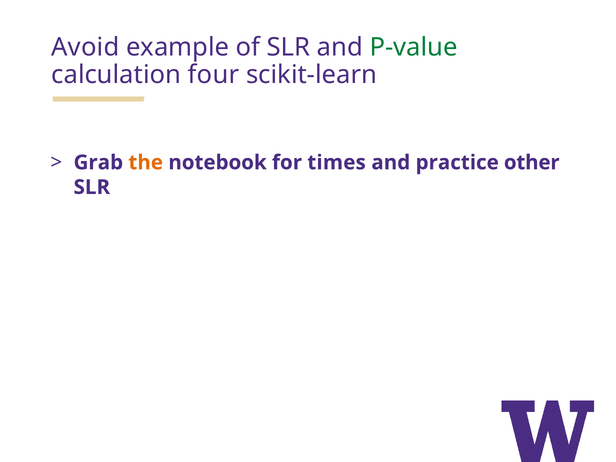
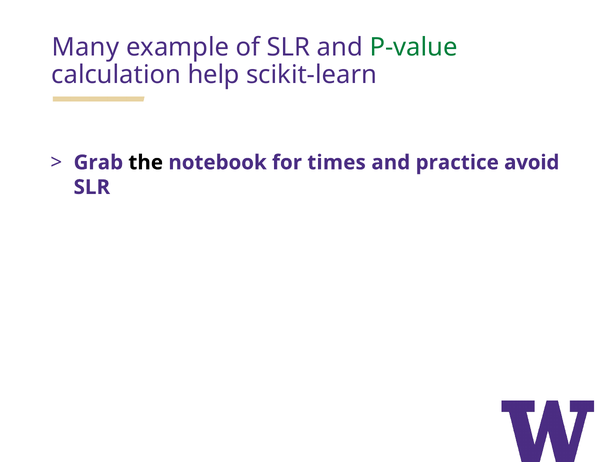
Avoid: Avoid -> Many
four: four -> help
the colour: orange -> black
other: other -> avoid
